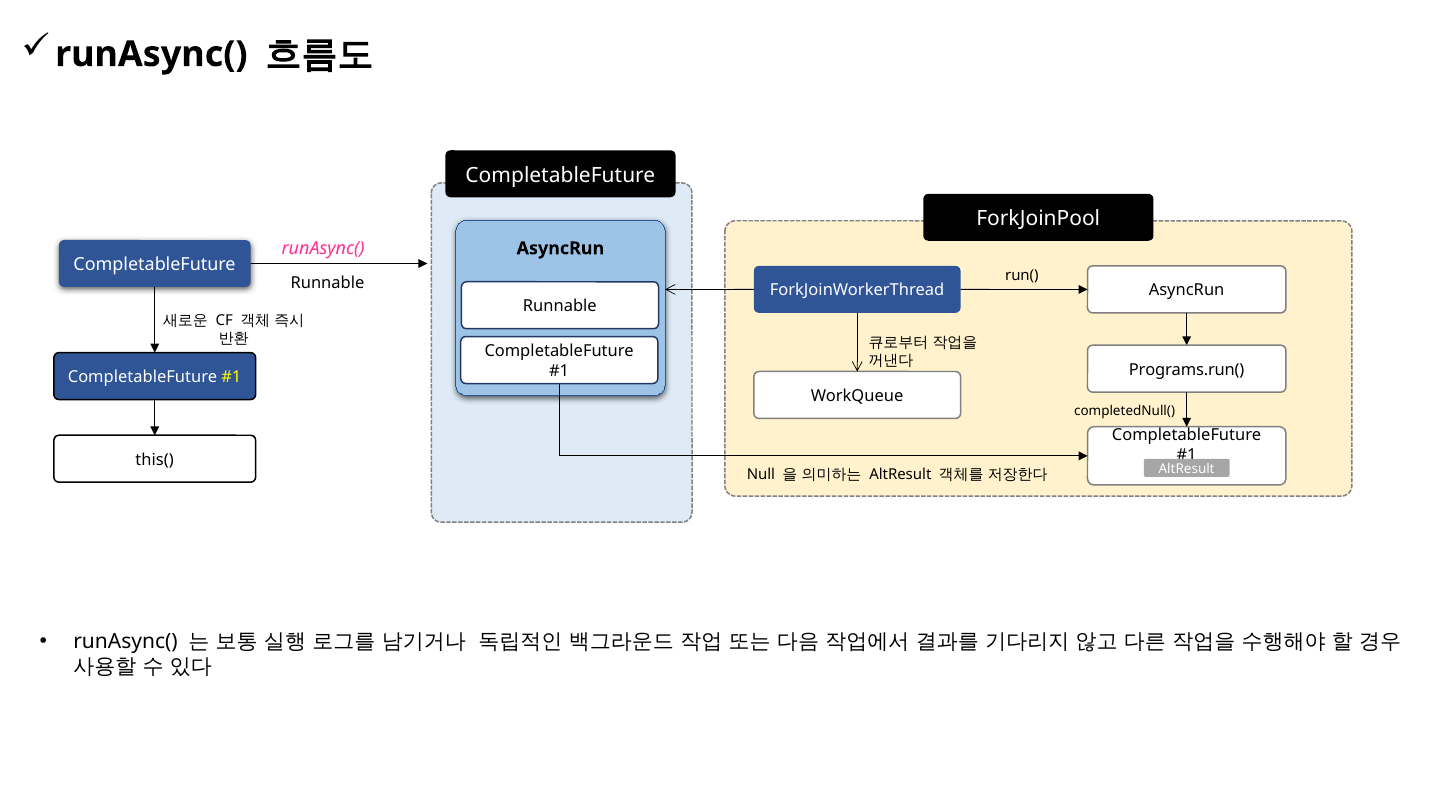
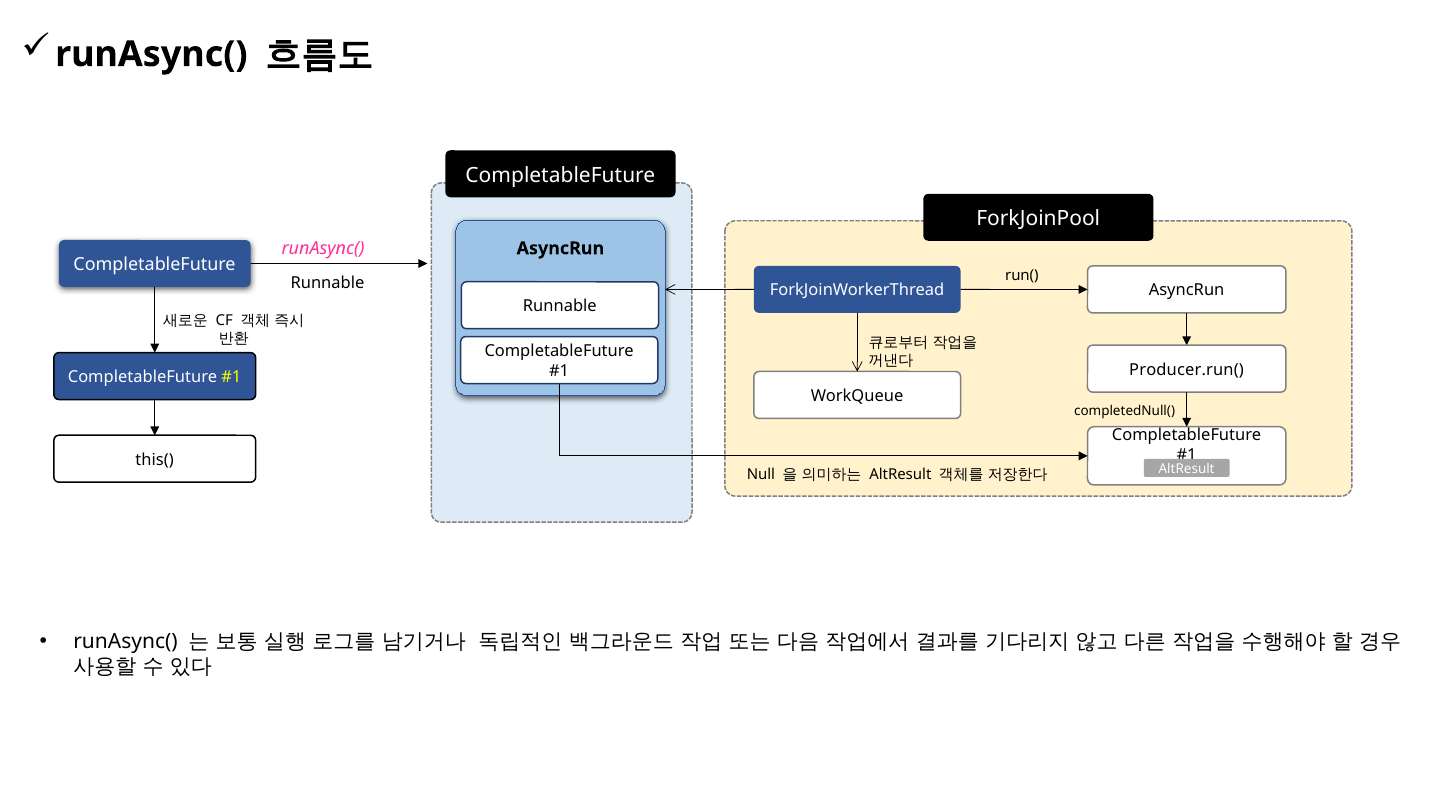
Programs.run(: Programs.run( -> Producer.run(
